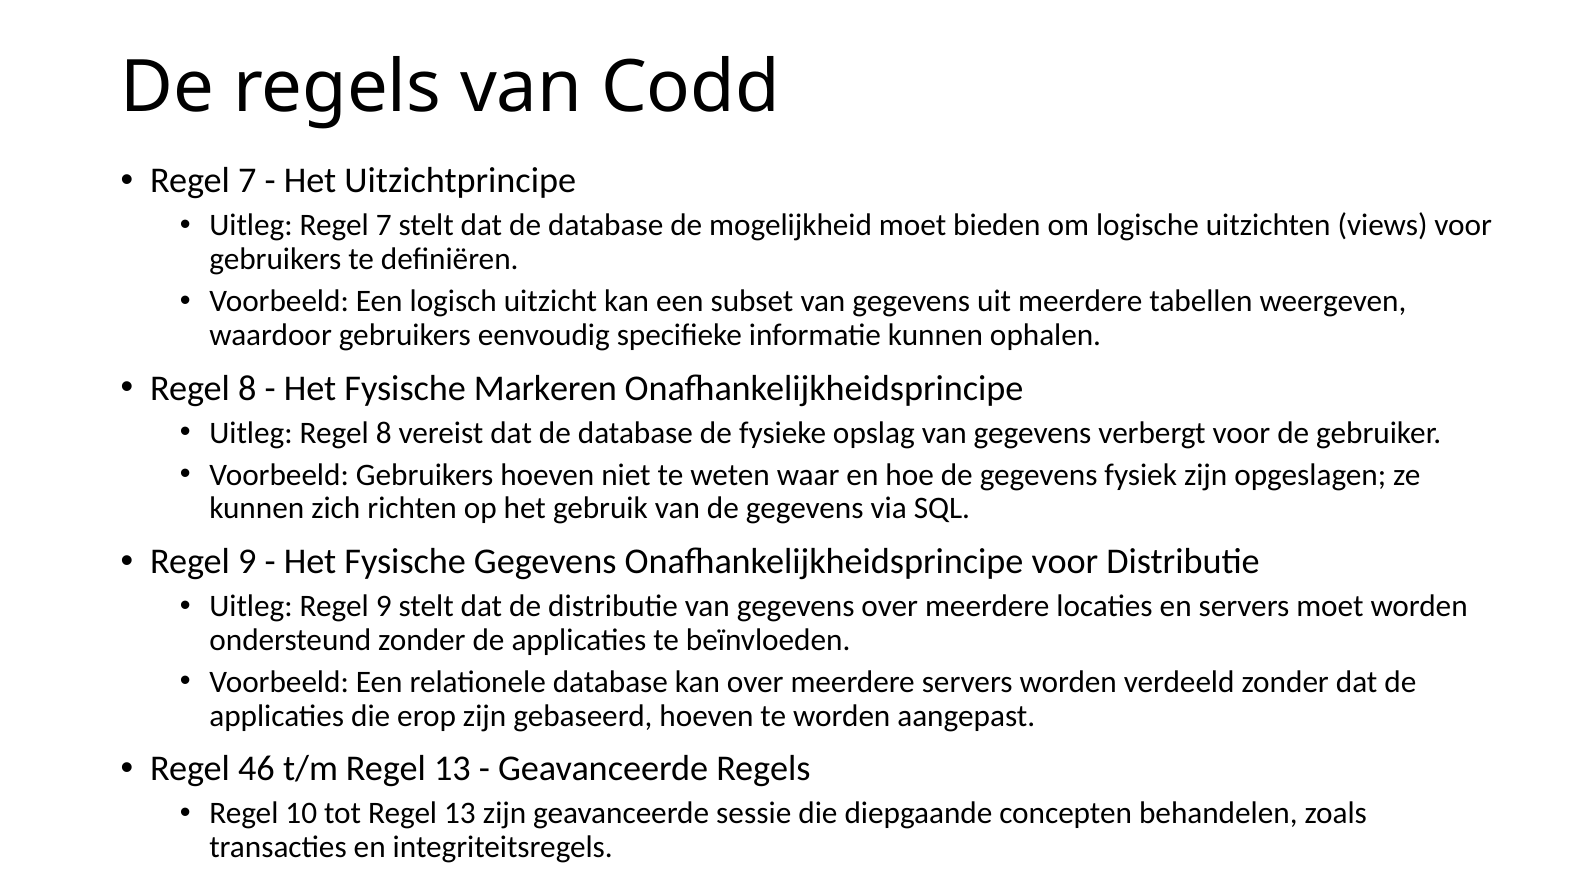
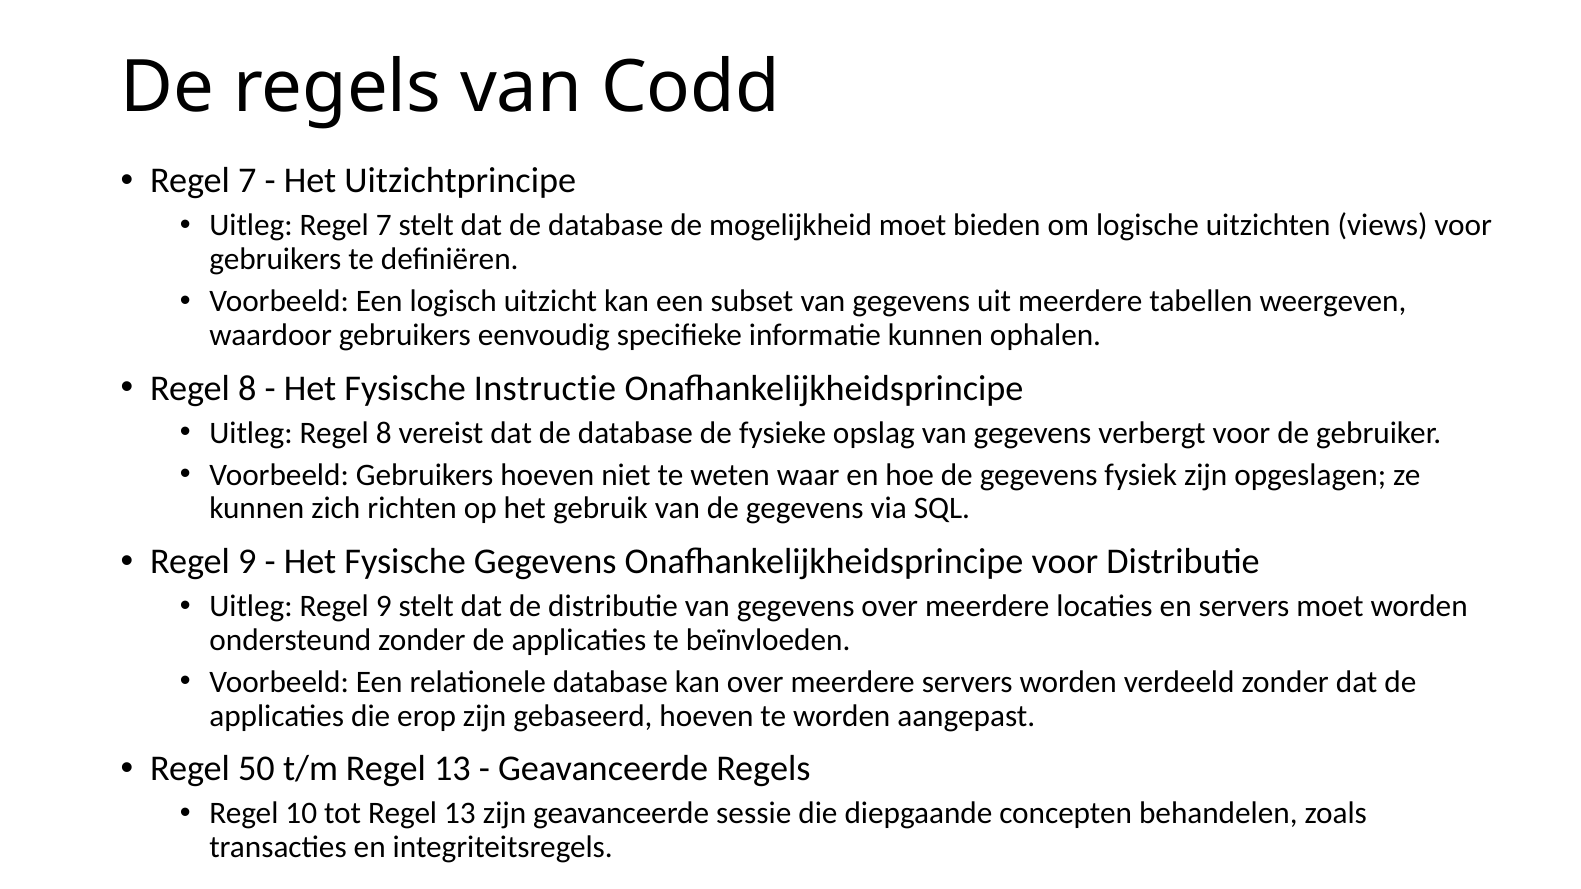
Markeren: Markeren -> Instructie
46: 46 -> 50
